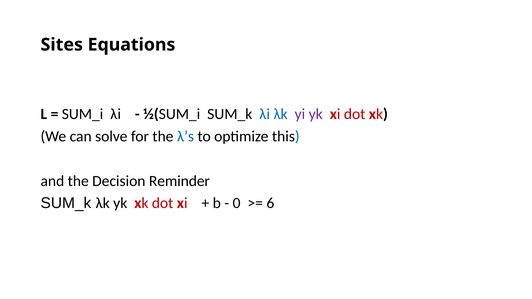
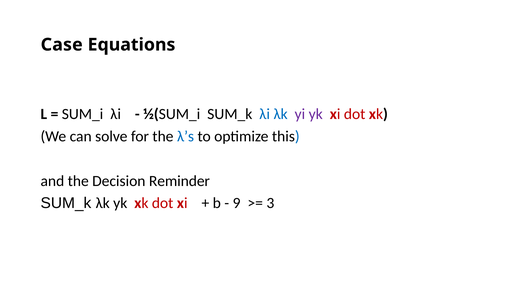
Sites: Sites -> Case
0: 0 -> 9
6: 6 -> 3
